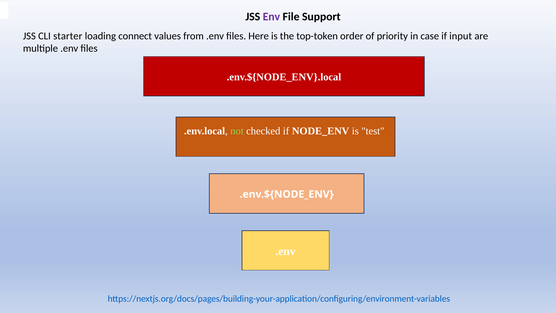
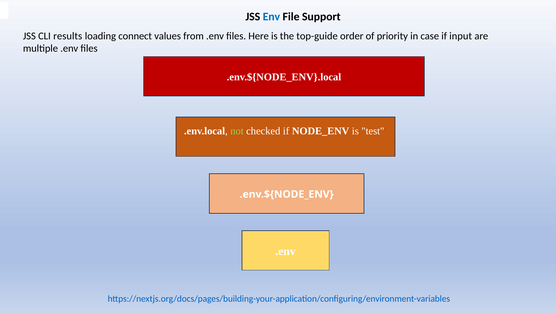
Env colour: purple -> blue
starter: starter -> results
top-token: top-token -> top-guide
